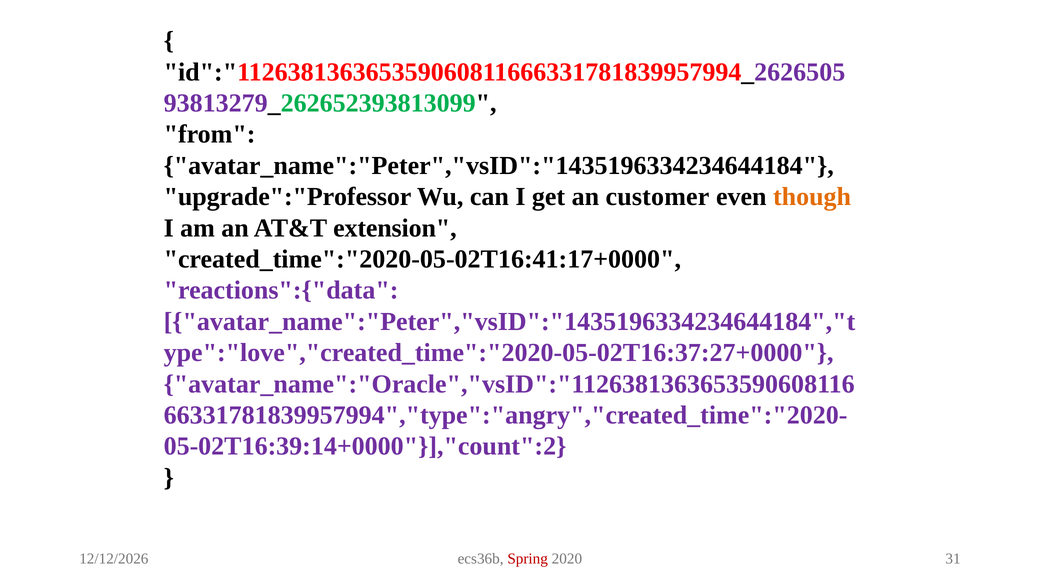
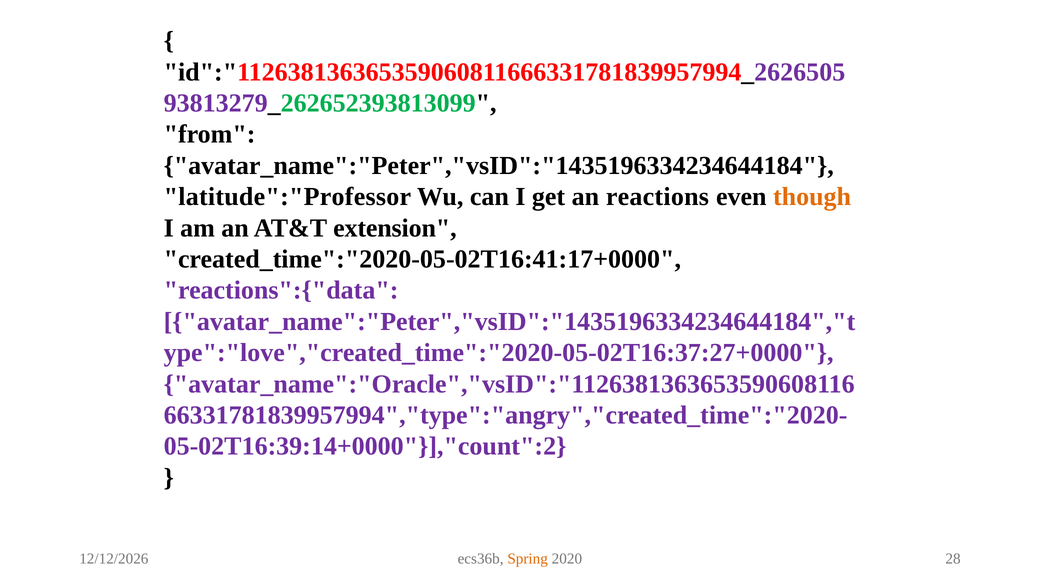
upgrade":"Professor: upgrade":"Professor -> latitude":"Professor
customer: customer -> reactions
Spring colour: red -> orange
31: 31 -> 28
